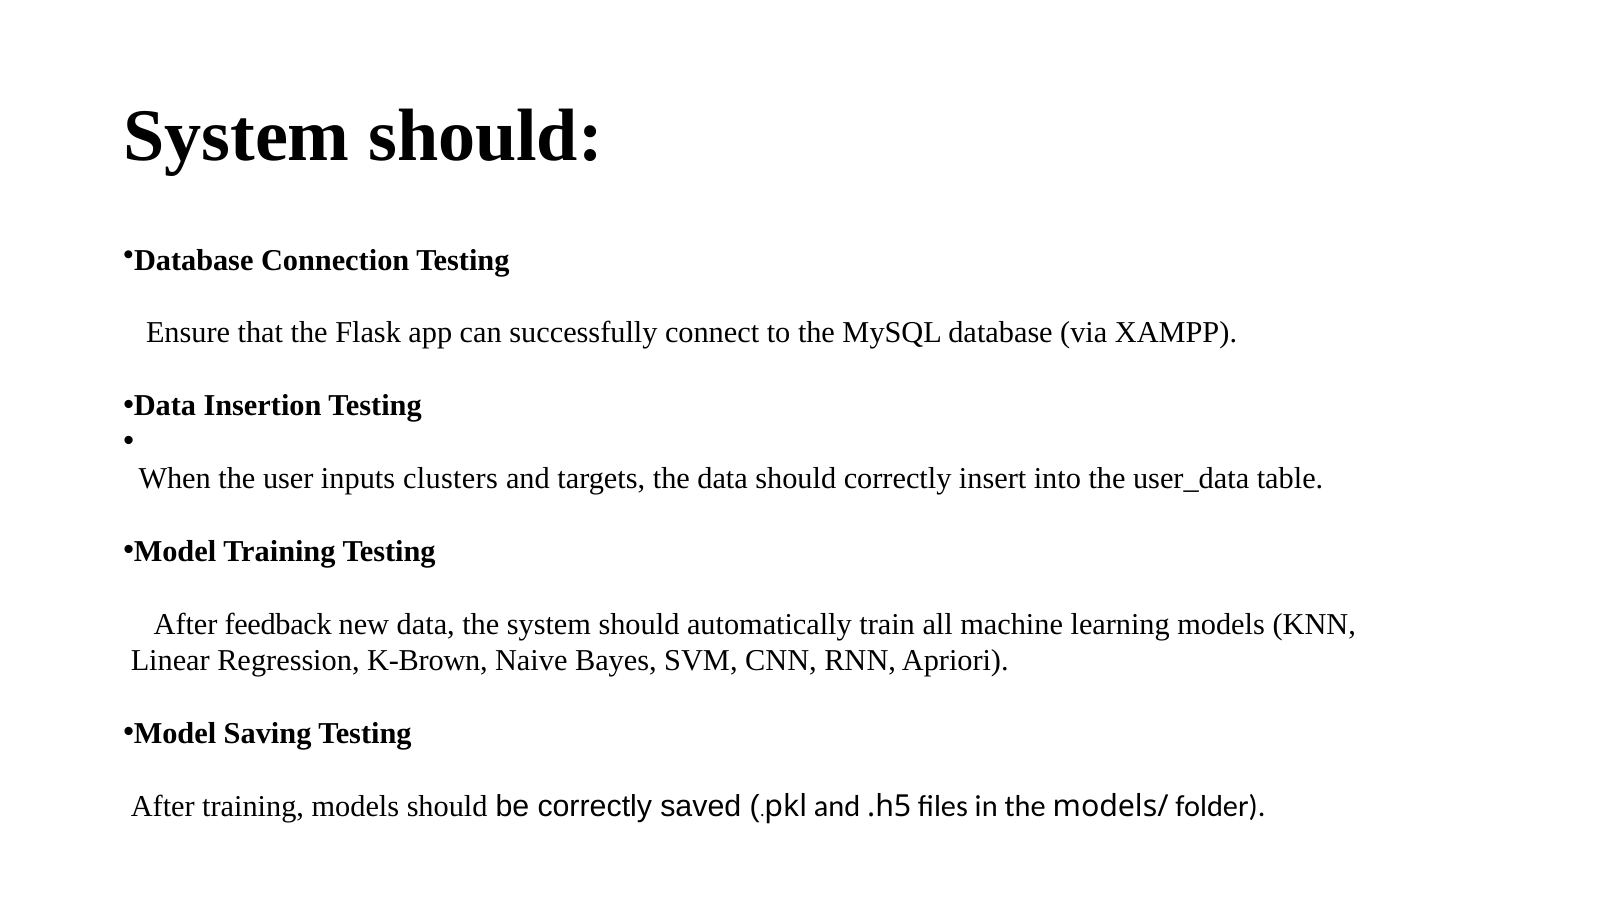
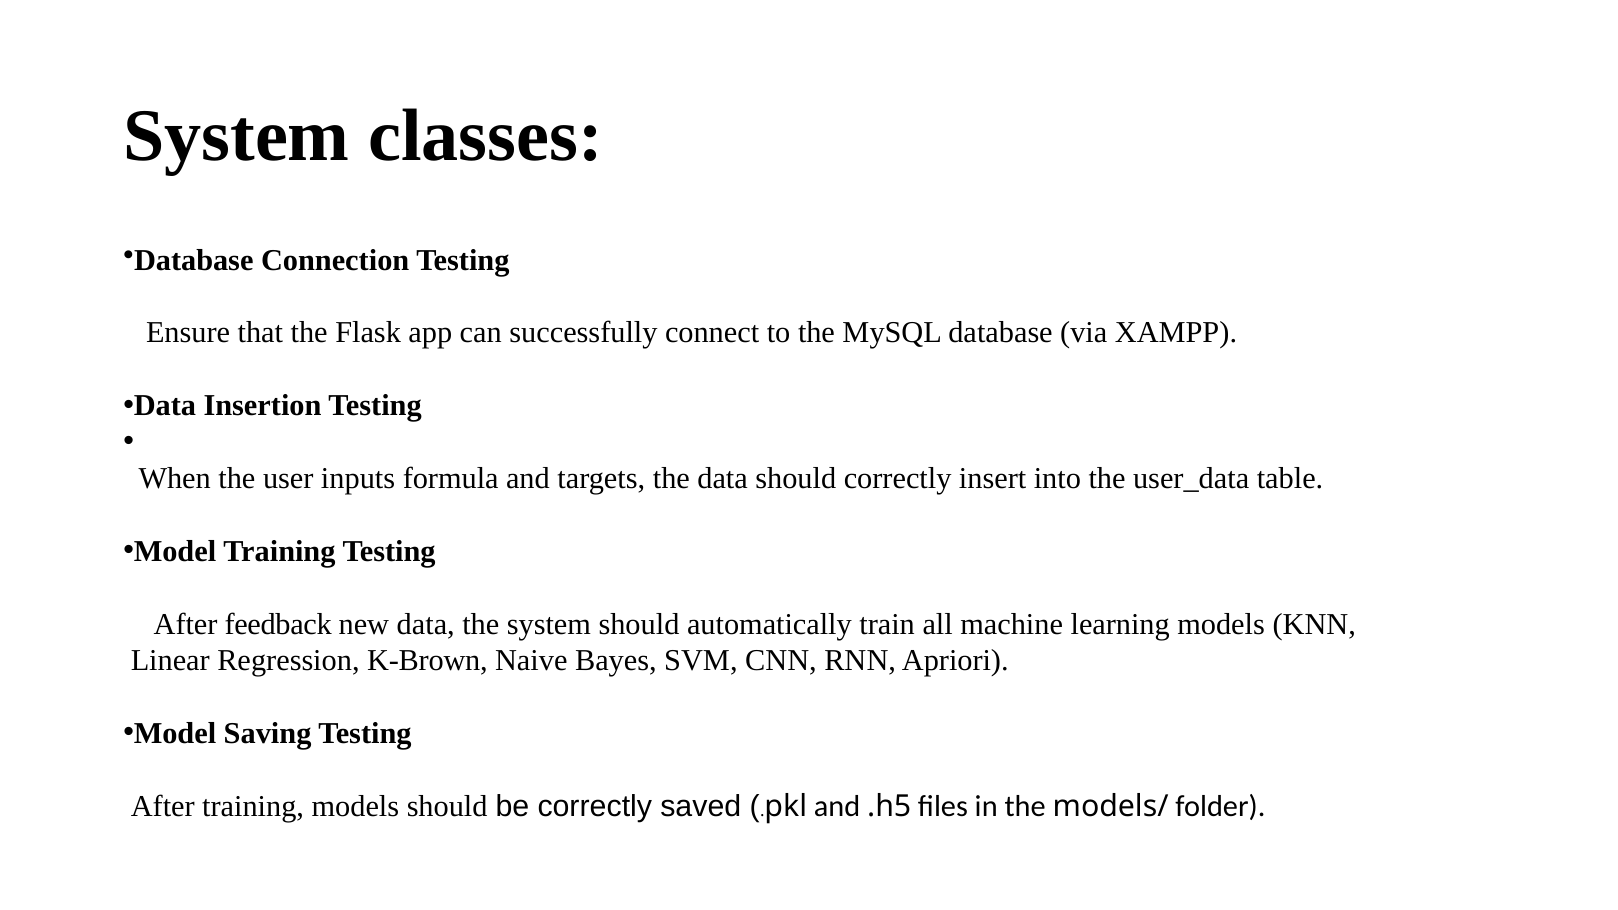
should at (486, 136): should -> classes
clusters: clusters -> formula
